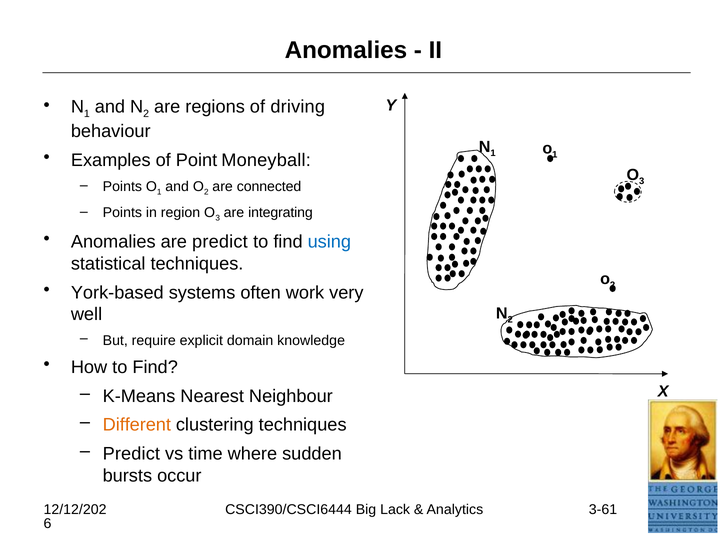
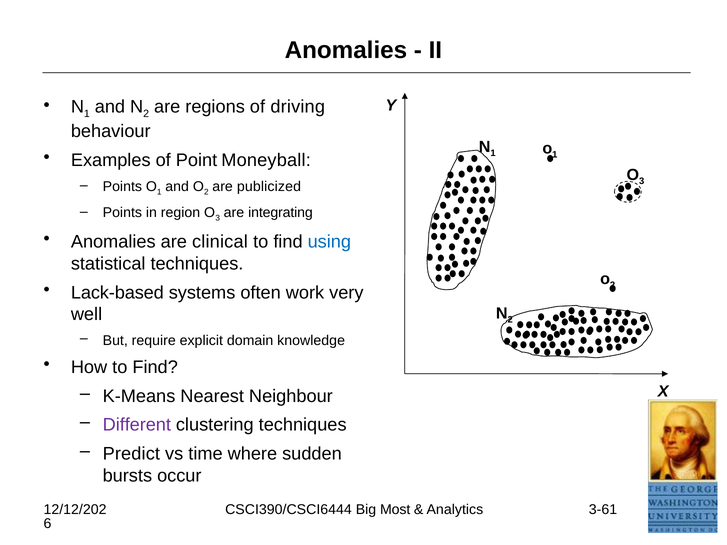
connected: connected -> publicized
are predict: predict -> clinical
York-based: York-based -> Lack-based
Different colour: orange -> purple
Lack: Lack -> Most
